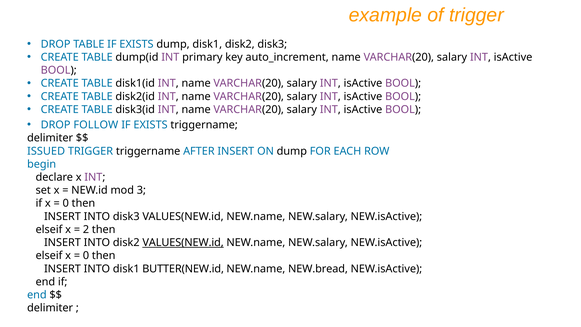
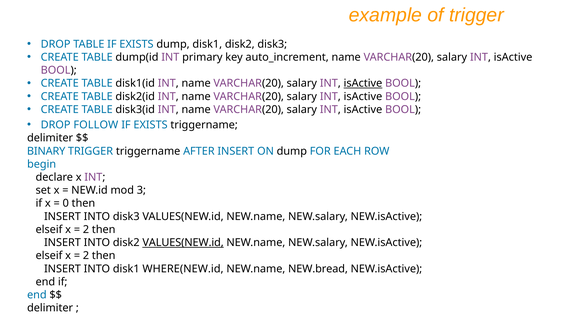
isActive at (363, 83) underline: none -> present
ISSUED: ISSUED -> BINARY
0 at (86, 256): 0 -> 2
BUTTER(NEW.id: BUTTER(NEW.id -> WHERE(NEW.id
